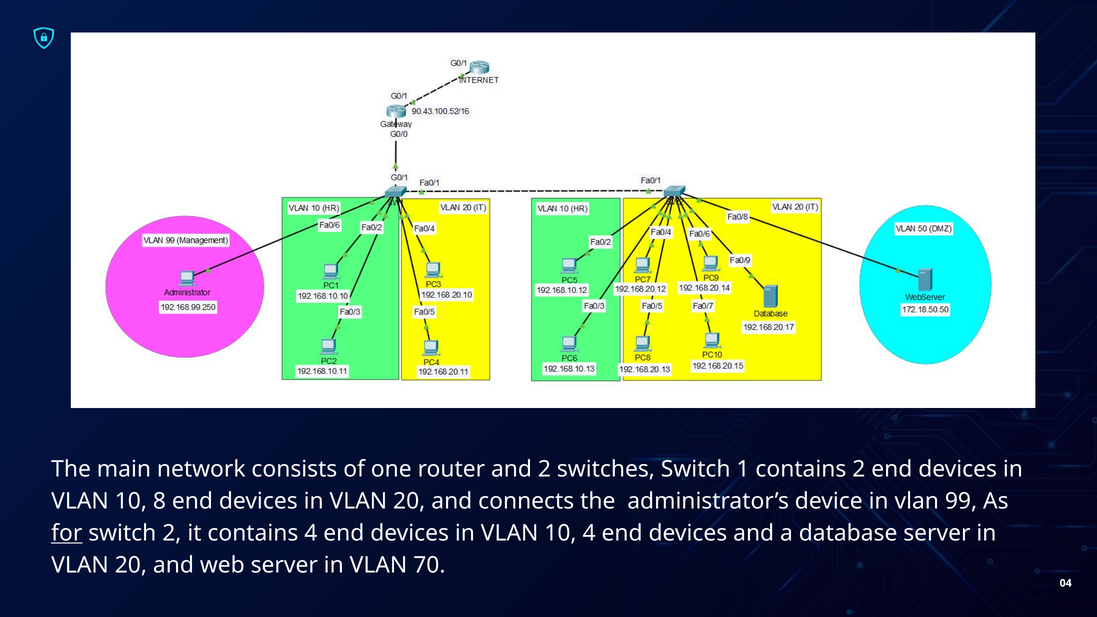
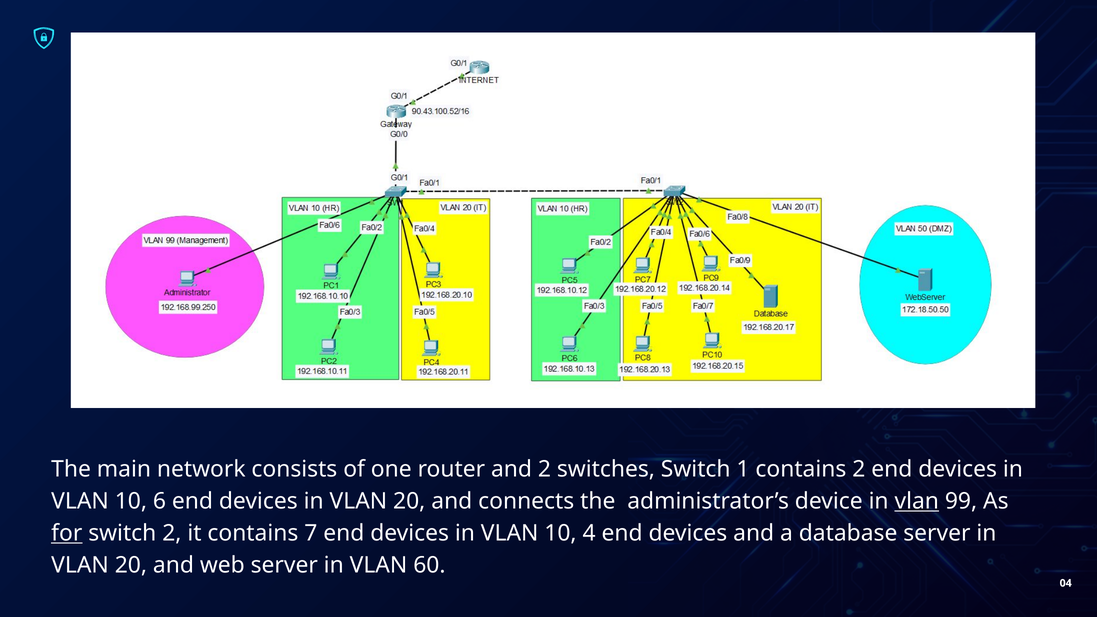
8: 8 -> 6
vlan at (917, 501) underline: none -> present
contains 4: 4 -> 7
70: 70 -> 60
